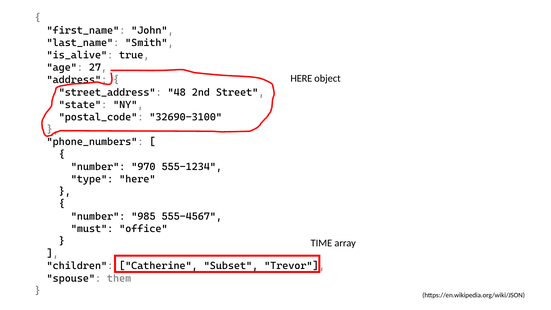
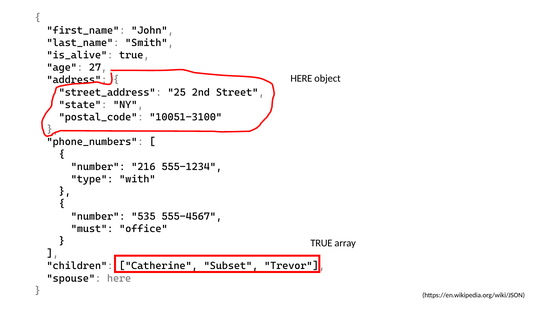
48: 48 -> 25
32690-3100: 32690-3100 -> 10051-3100
970: 970 -> 216
type here: here -> with
985: 985 -> 535
TIME at (321, 243): TIME -> TRUE
spouse them: them -> here
